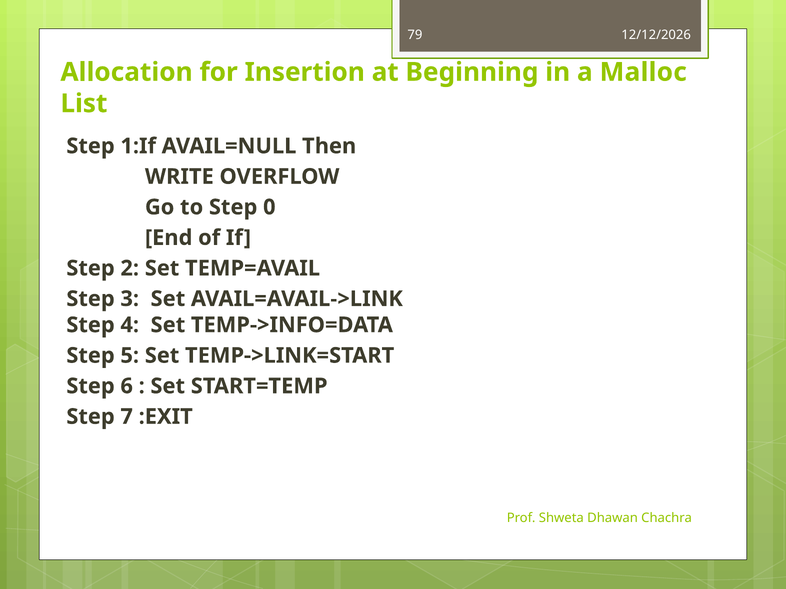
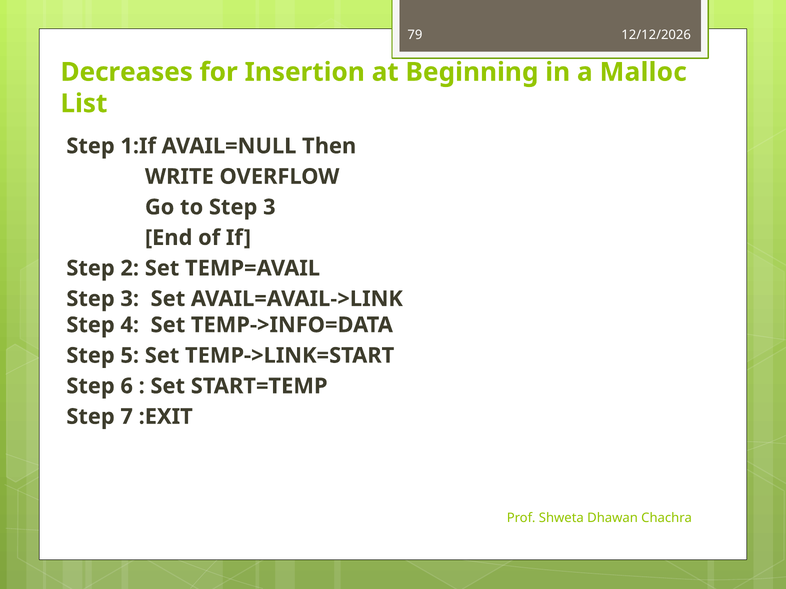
Allocation: Allocation -> Decreases
to Step 0: 0 -> 3
